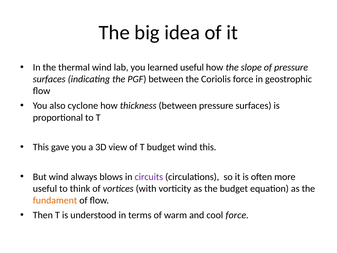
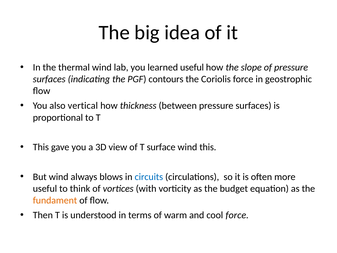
PGF between: between -> contours
cyclone: cyclone -> vertical
T budget: budget -> surface
circuits colour: purple -> blue
